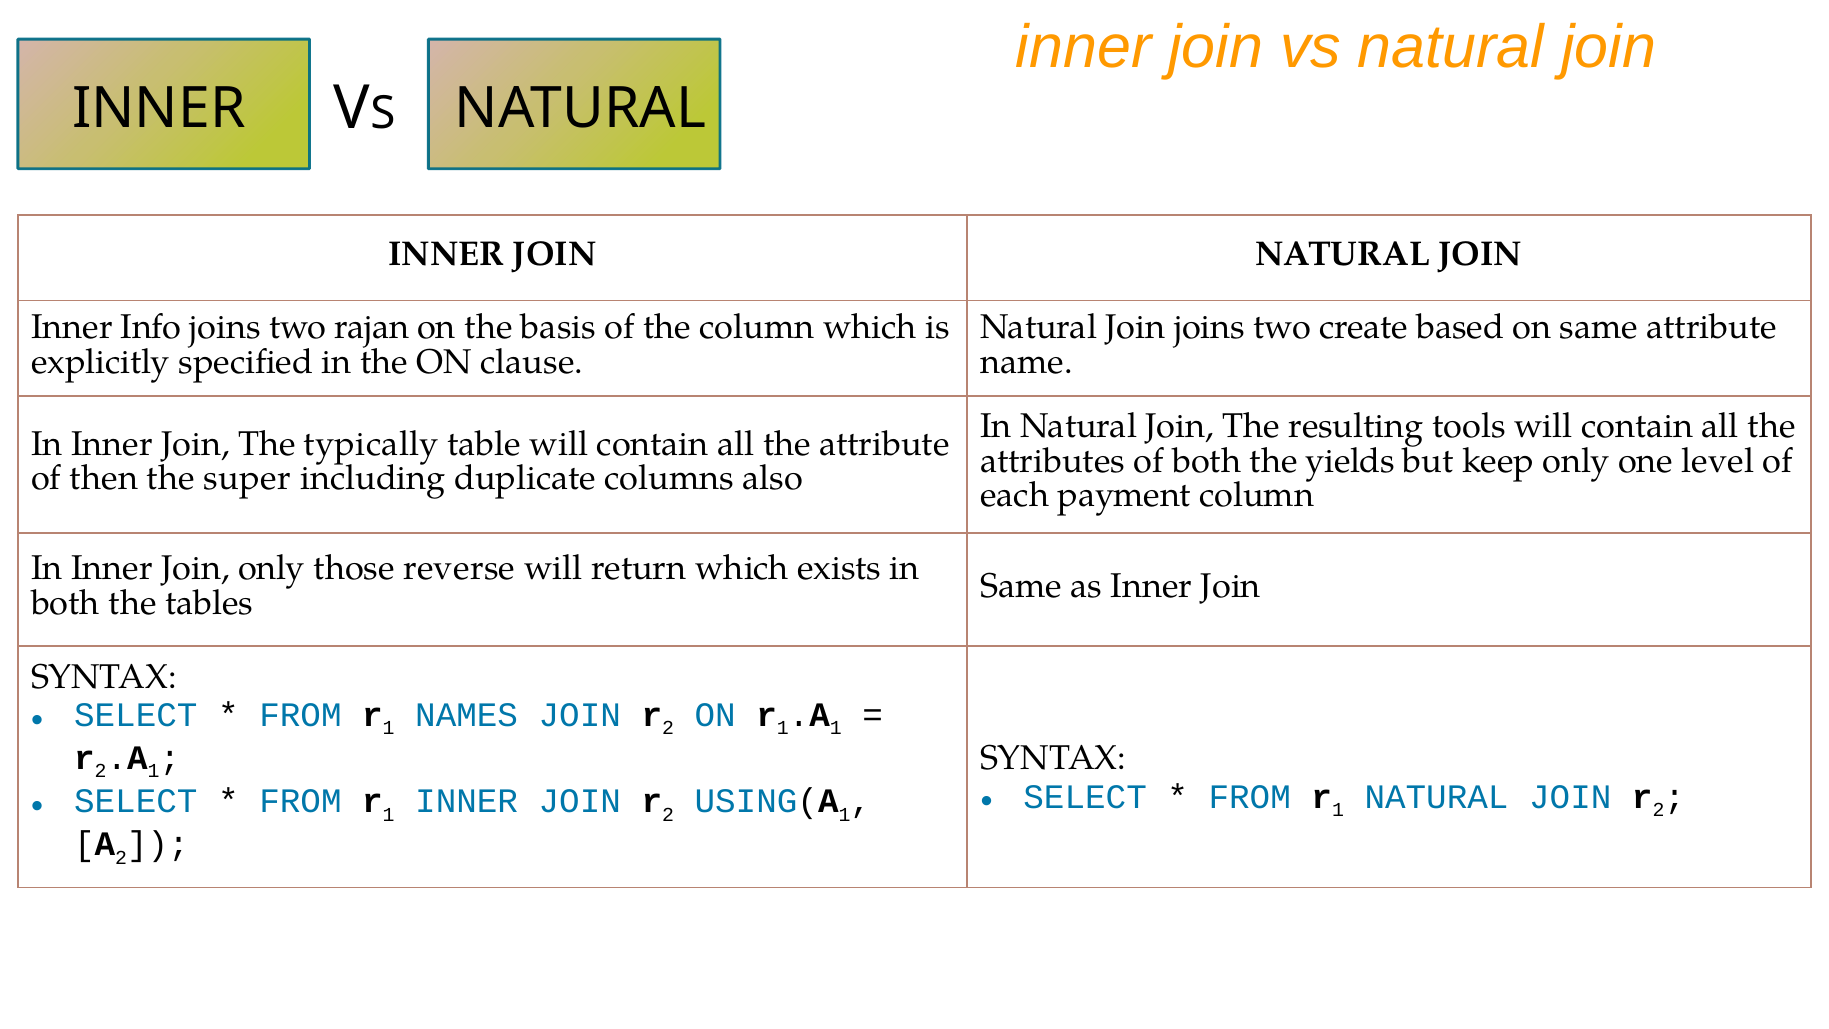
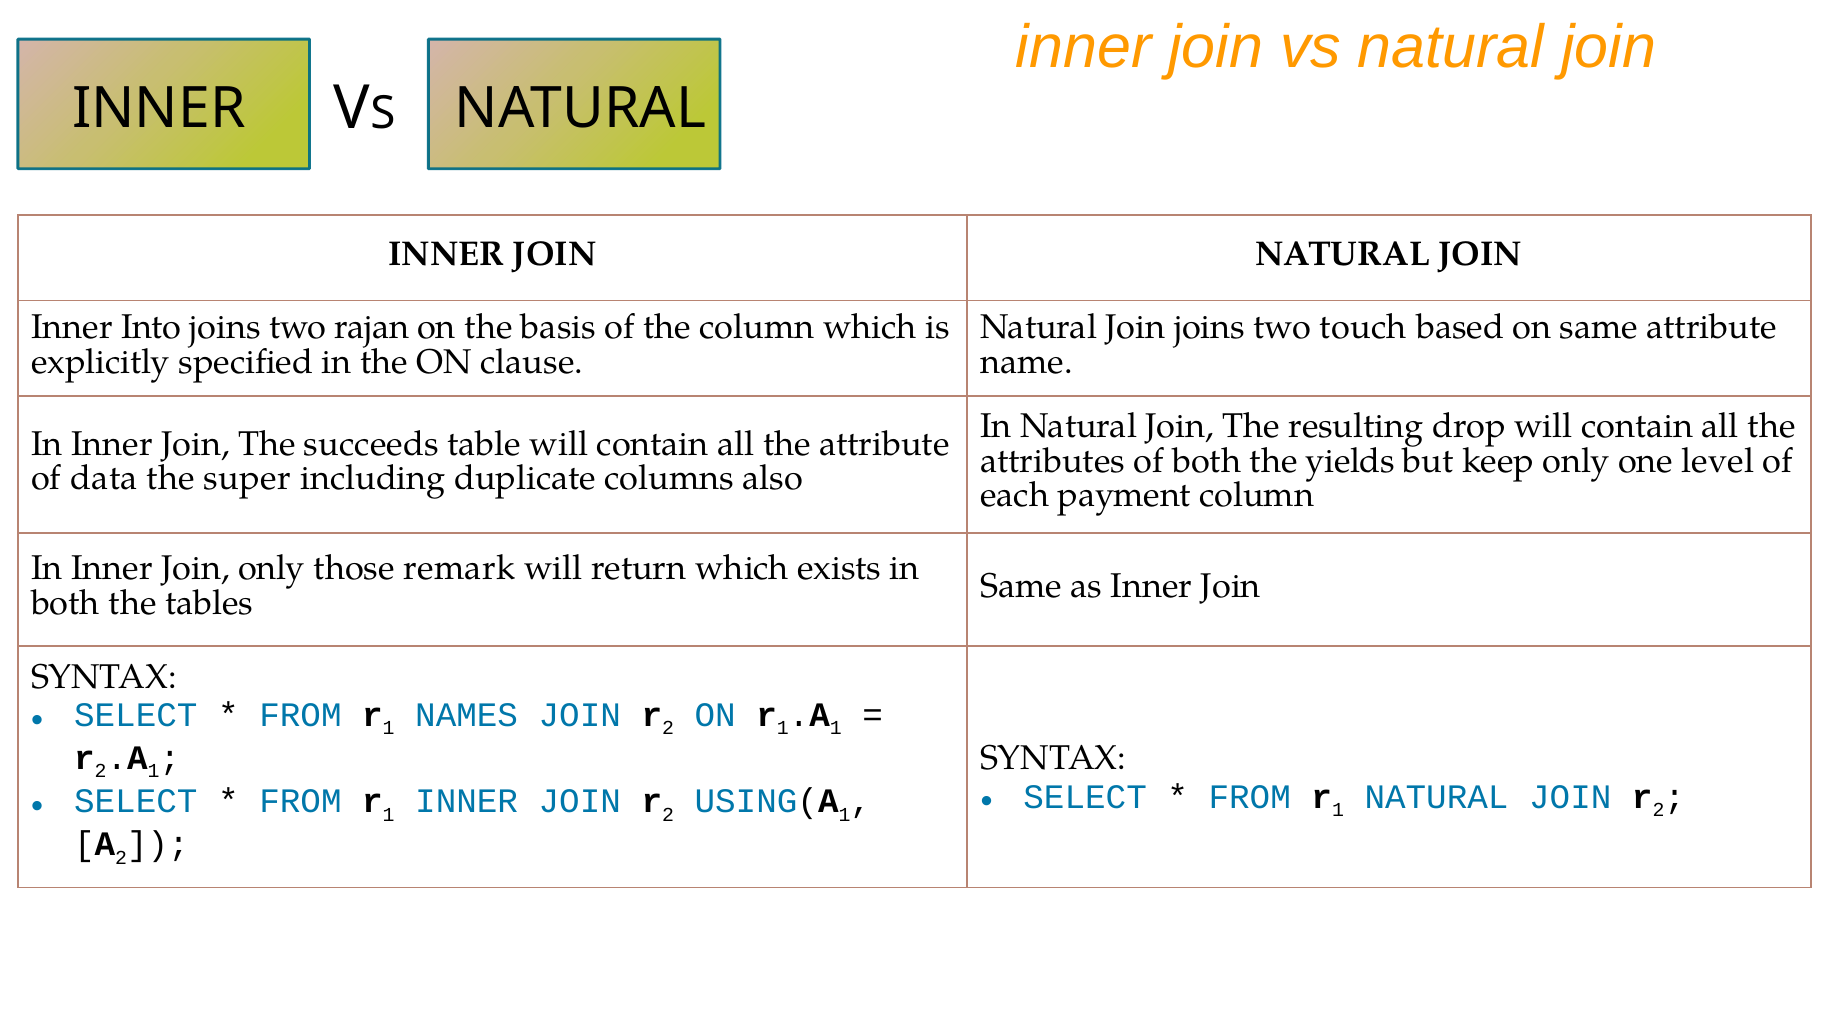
Info: Info -> Into
create: create -> touch
tools: tools -> drop
typically: typically -> succeeds
then: then -> data
reverse: reverse -> remark
